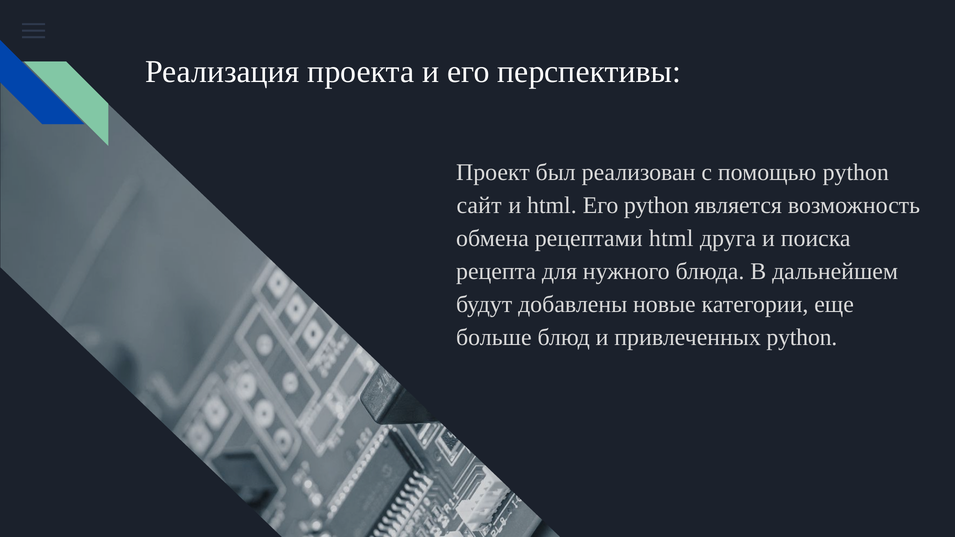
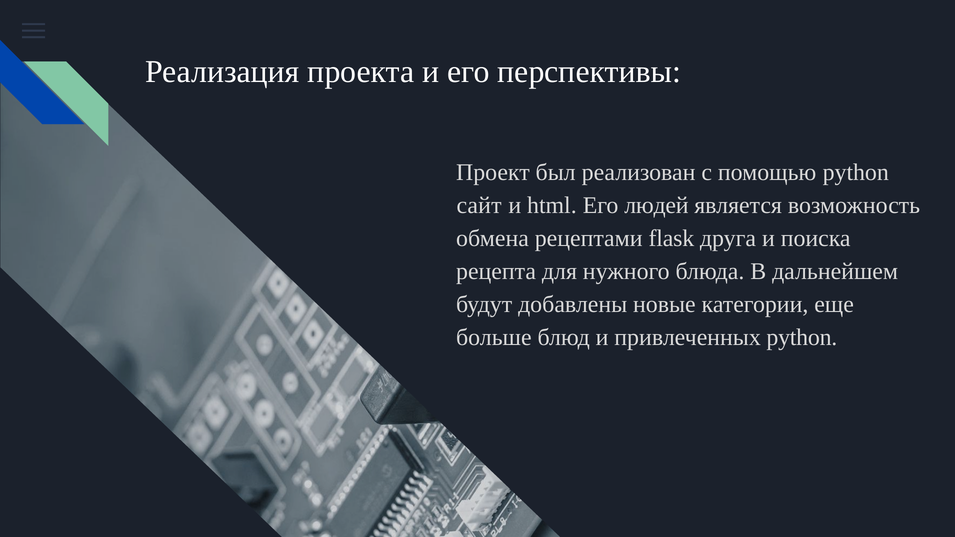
Его python: python -> людей
рецептами html: html -> flask
